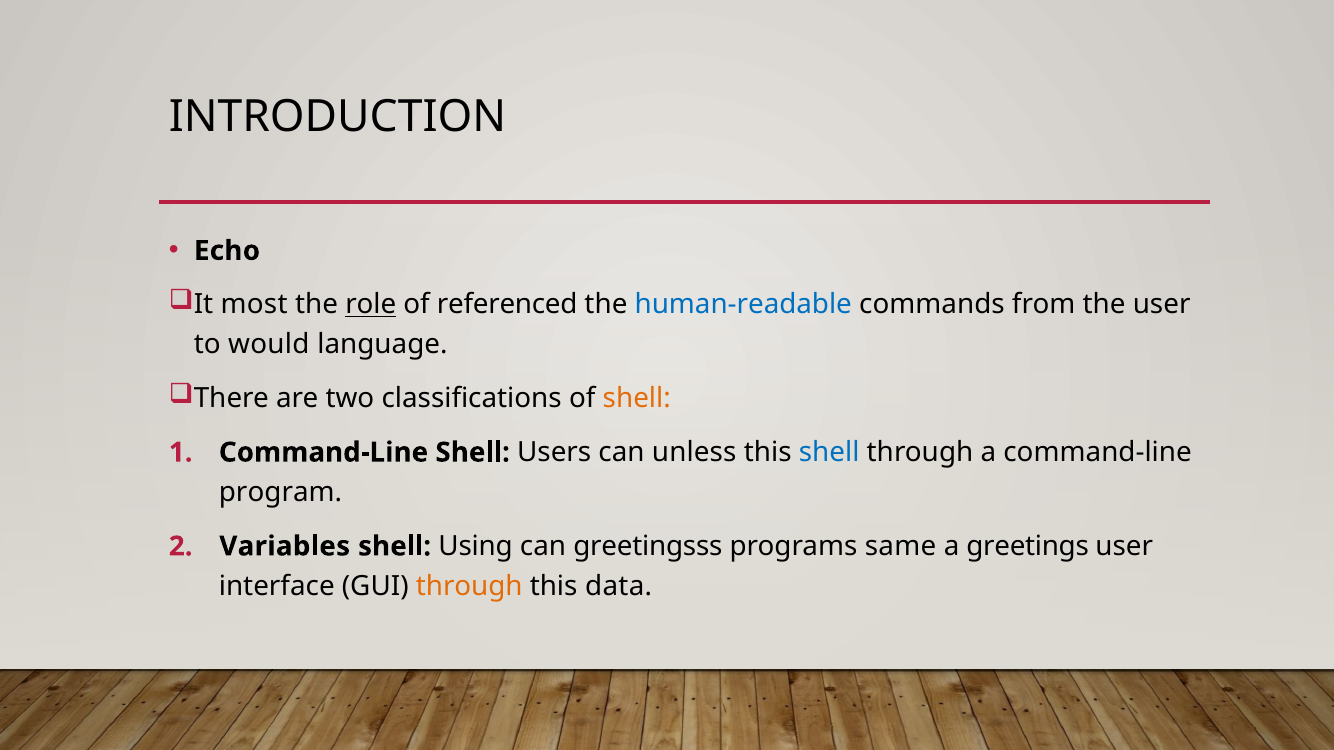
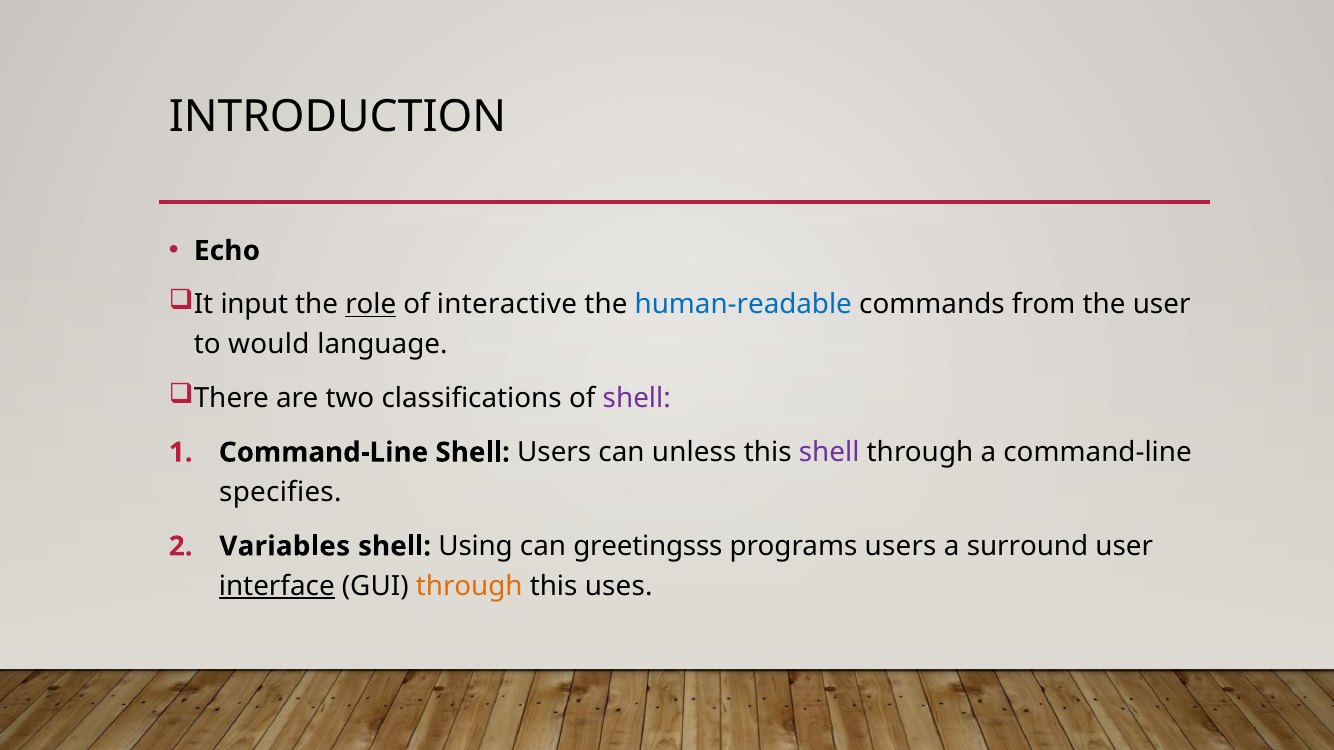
most: most -> input
referenced: referenced -> interactive
shell at (637, 399) colour: orange -> purple
shell at (829, 453) colour: blue -> purple
program: program -> specifies
programs same: same -> users
greetings: greetings -> surround
interface underline: none -> present
data: data -> uses
